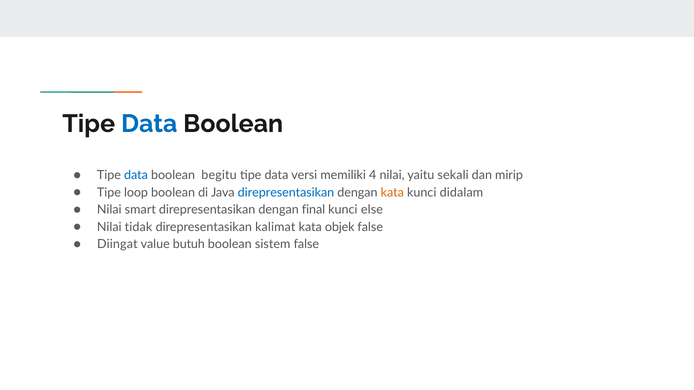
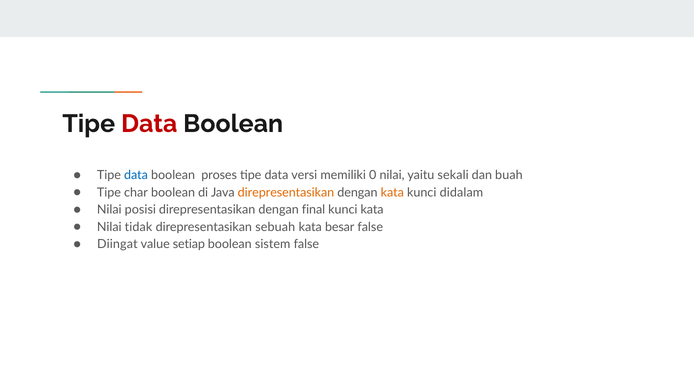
Data at (149, 124) colour: blue -> red
begitu: begitu -> proses
4: 4 -> 0
mirip: mirip -> buah
loop: loop -> char
direpresentasikan at (286, 193) colour: blue -> orange
smart: smart -> posisi
kunci else: else -> kata
kalimat: kalimat -> sebuah
objek: objek -> besar
butuh: butuh -> setiap
